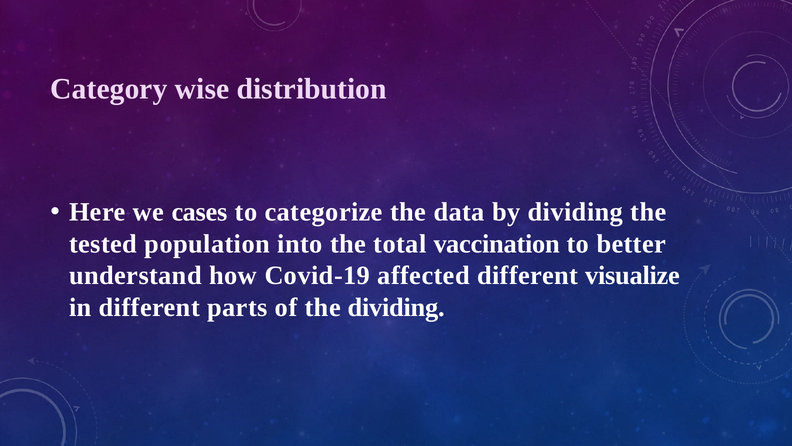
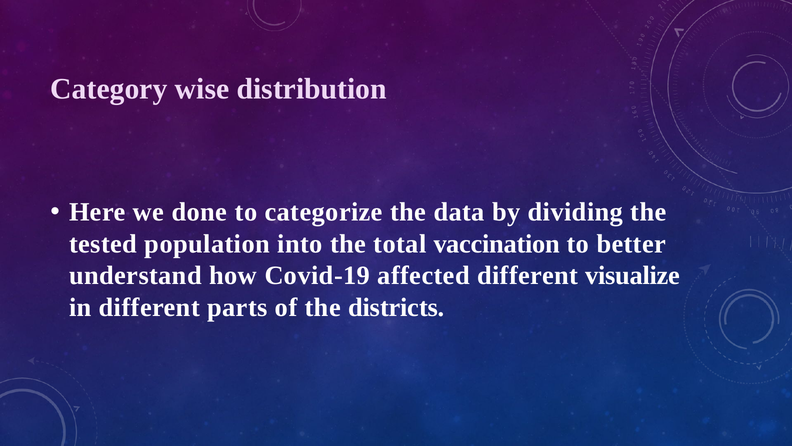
cases: cases -> done
the dividing: dividing -> districts
